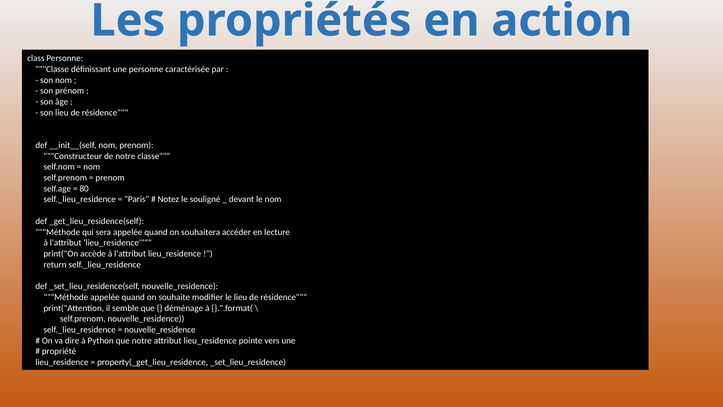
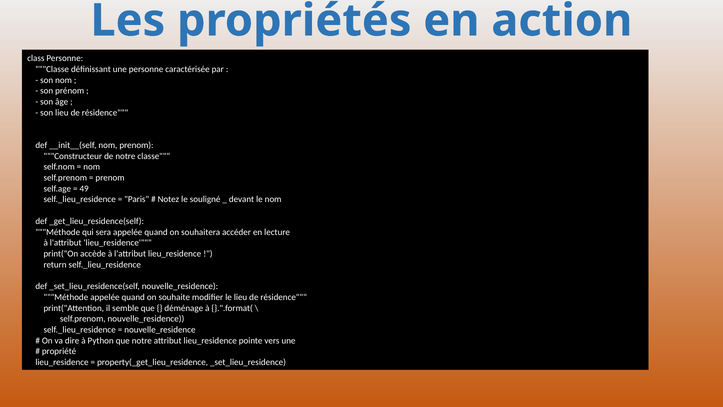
80: 80 -> 49
